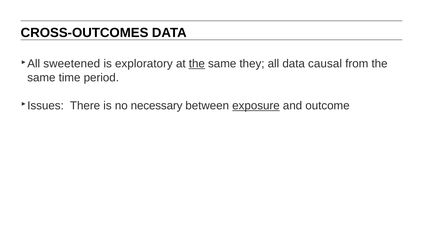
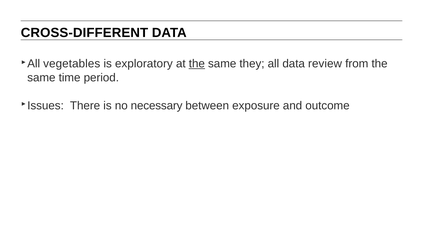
CROSS-OUTCOMES: CROSS-OUTCOMES -> CROSS-DIFFERENT
sweetened: sweetened -> vegetables
causal: causal -> review
exposure underline: present -> none
